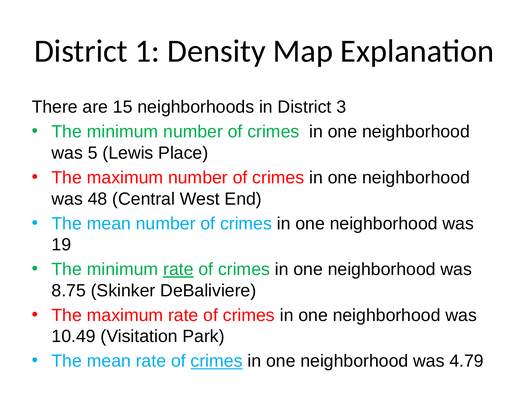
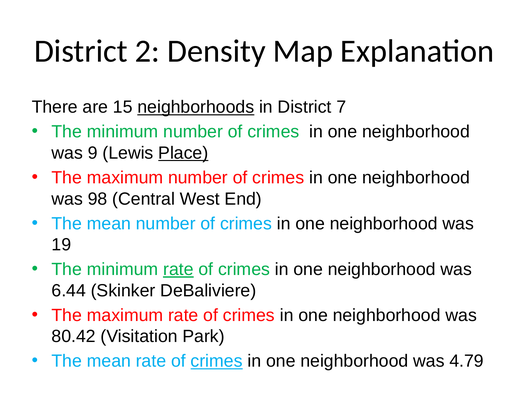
1: 1 -> 2
neighborhoods underline: none -> present
3: 3 -> 7
5: 5 -> 9
Place underline: none -> present
48: 48 -> 98
8.75: 8.75 -> 6.44
10.49: 10.49 -> 80.42
